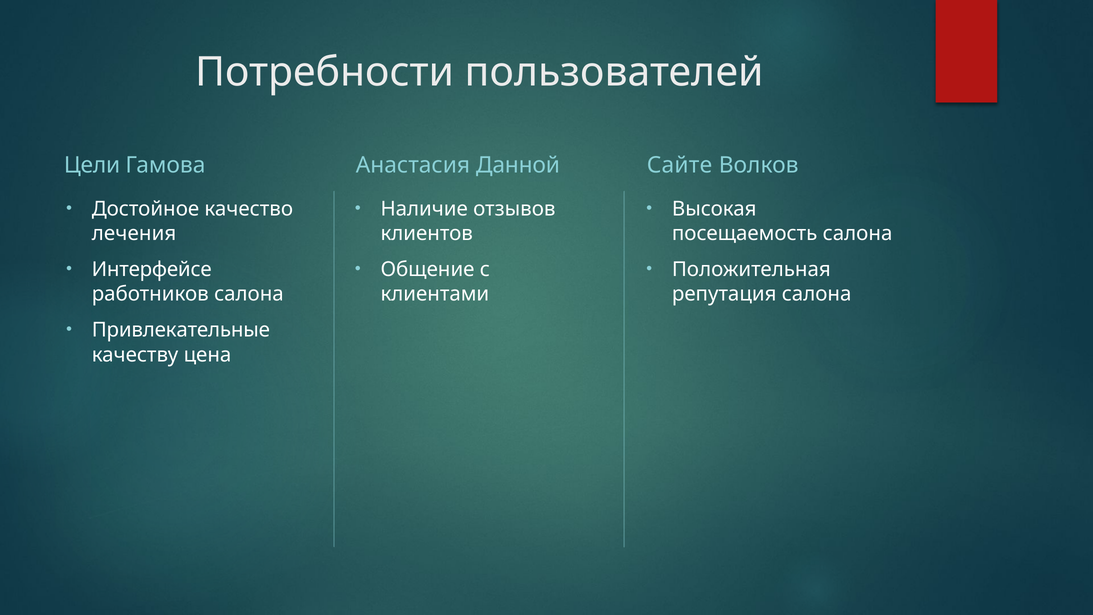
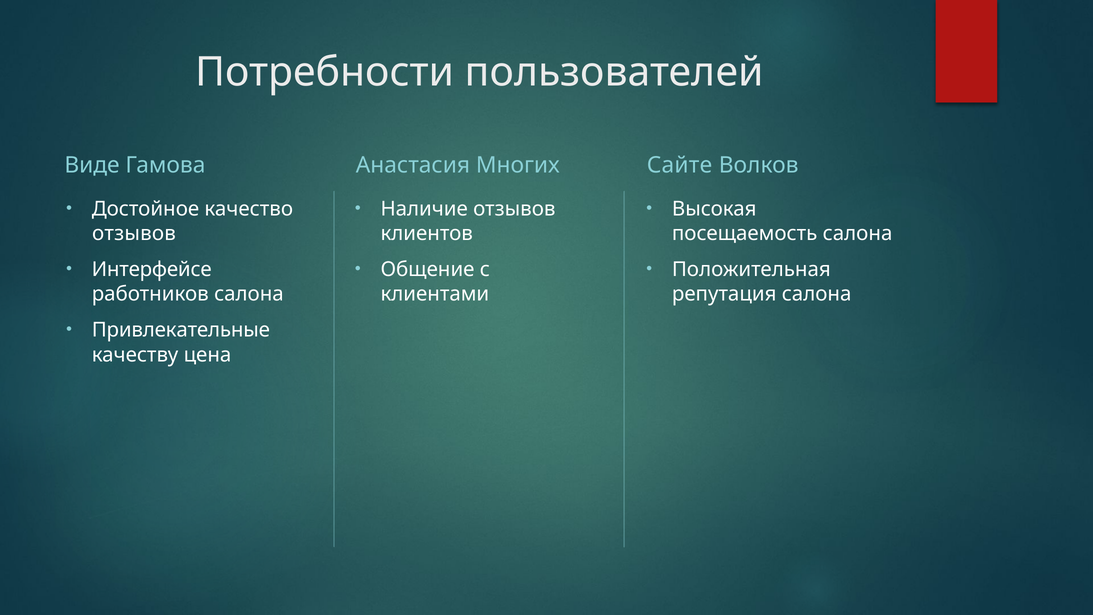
Цели: Цели -> Виде
Данной: Данной -> Многих
лечения at (134, 234): лечения -> отзывов
